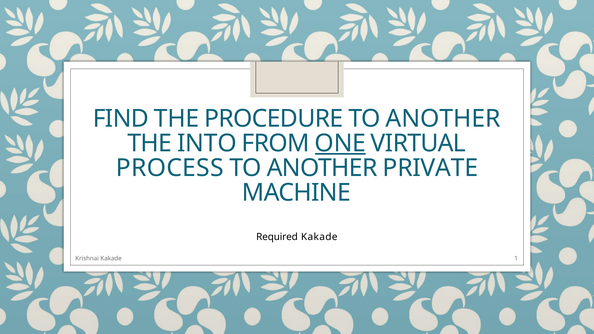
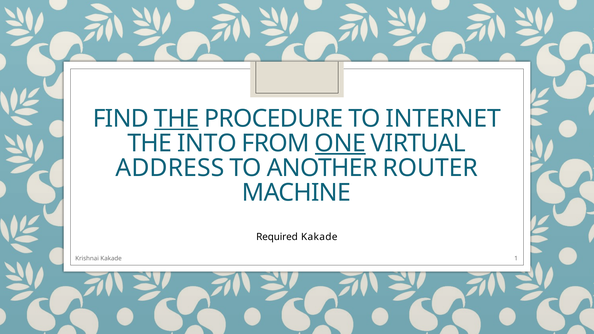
THE at (177, 119) underline: none -> present
PROCEDURE TO ANOTHER: ANOTHER -> INTERNET
PROCESS: PROCESS -> ADDRESS
PRIVATE: PRIVATE -> ROUTER
